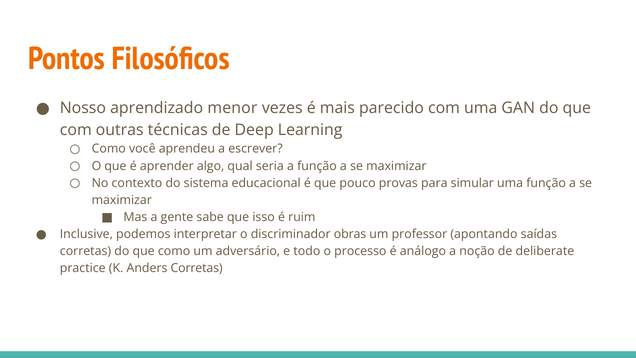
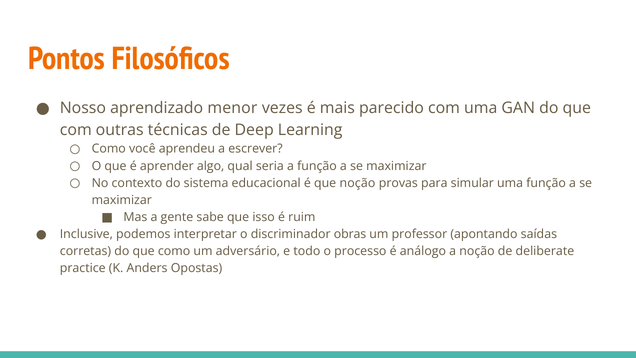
que pouco: pouco -> noção
Anders Corretas: Corretas -> Opostas
